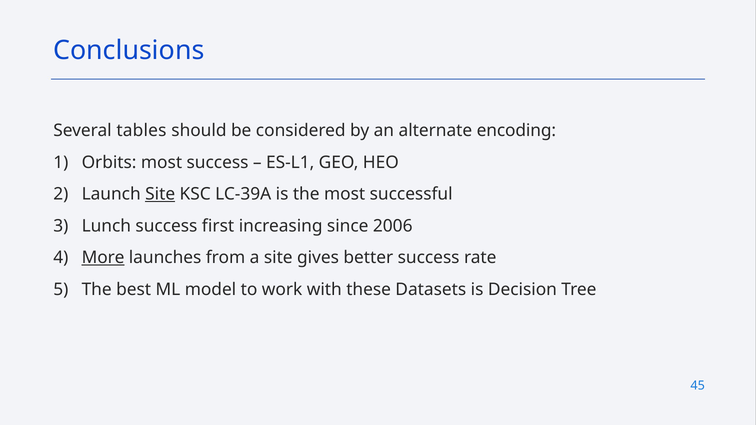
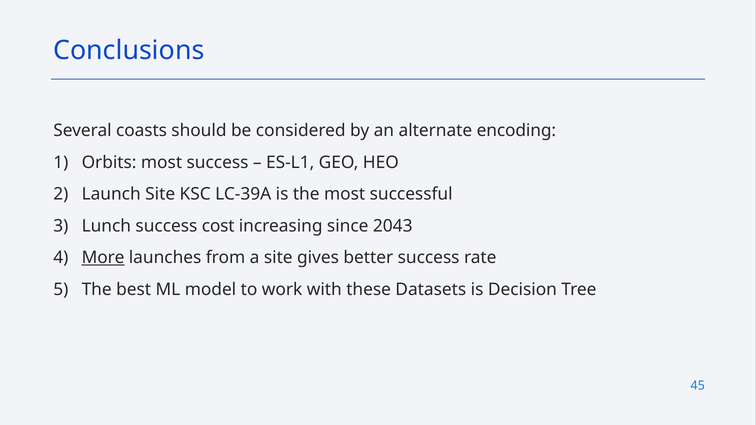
tables: tables -> coasts
Site at (160, 194) underline: present -> none
first: first -> cost
2006: 2006 -> 2043
